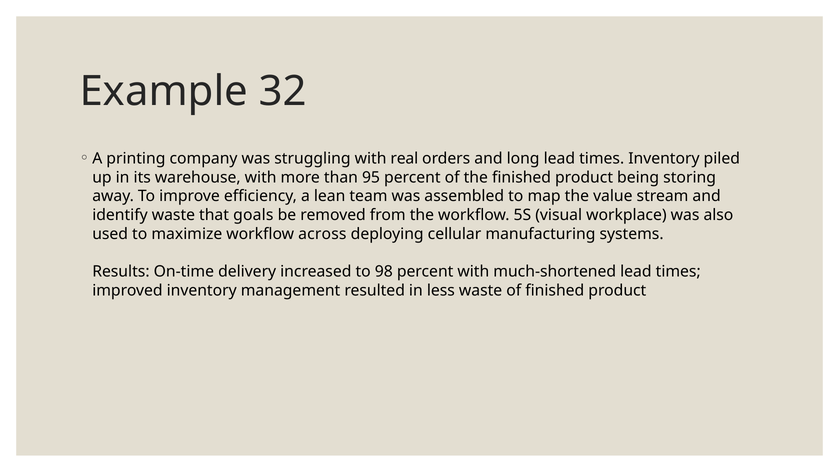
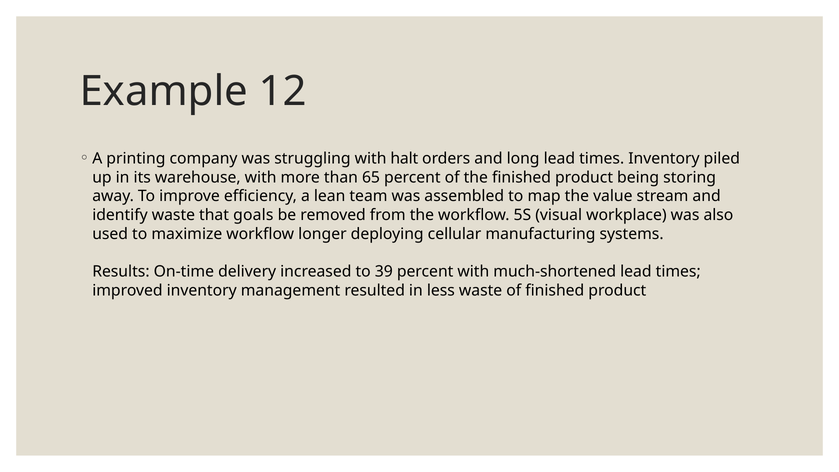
32: 32 -> 12
real: real -> halt
95: 95 -> 65
across: across -> longer
98: 98 -> 39
